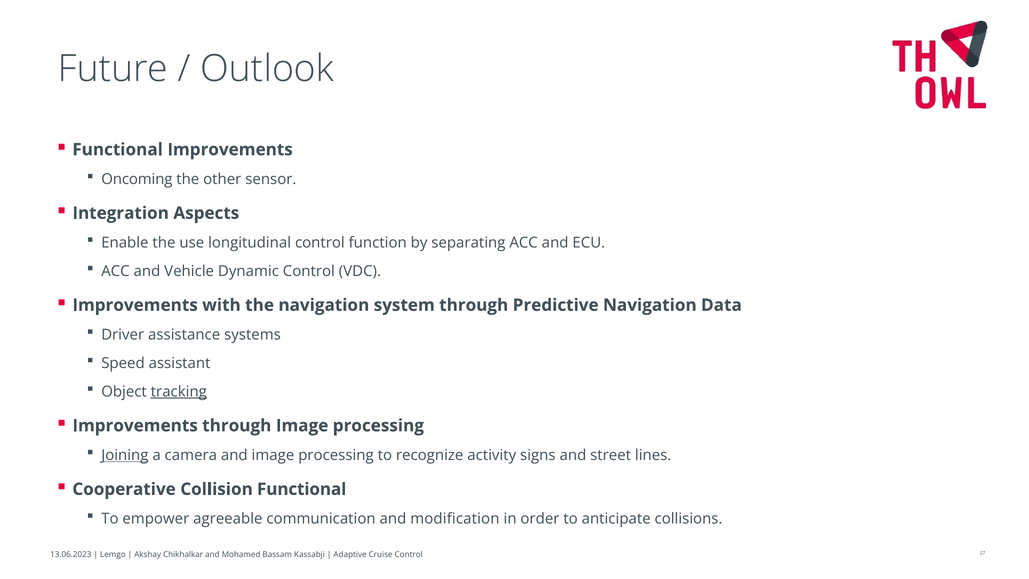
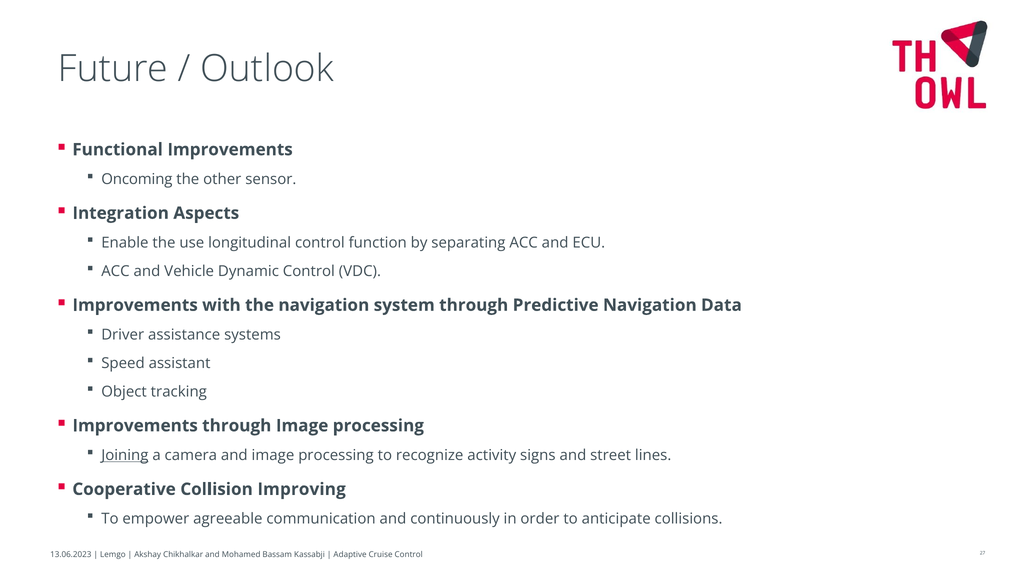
tracking underline: present -> none
Collision Functional: Functional -> Improving
modification: modification -> continuously
